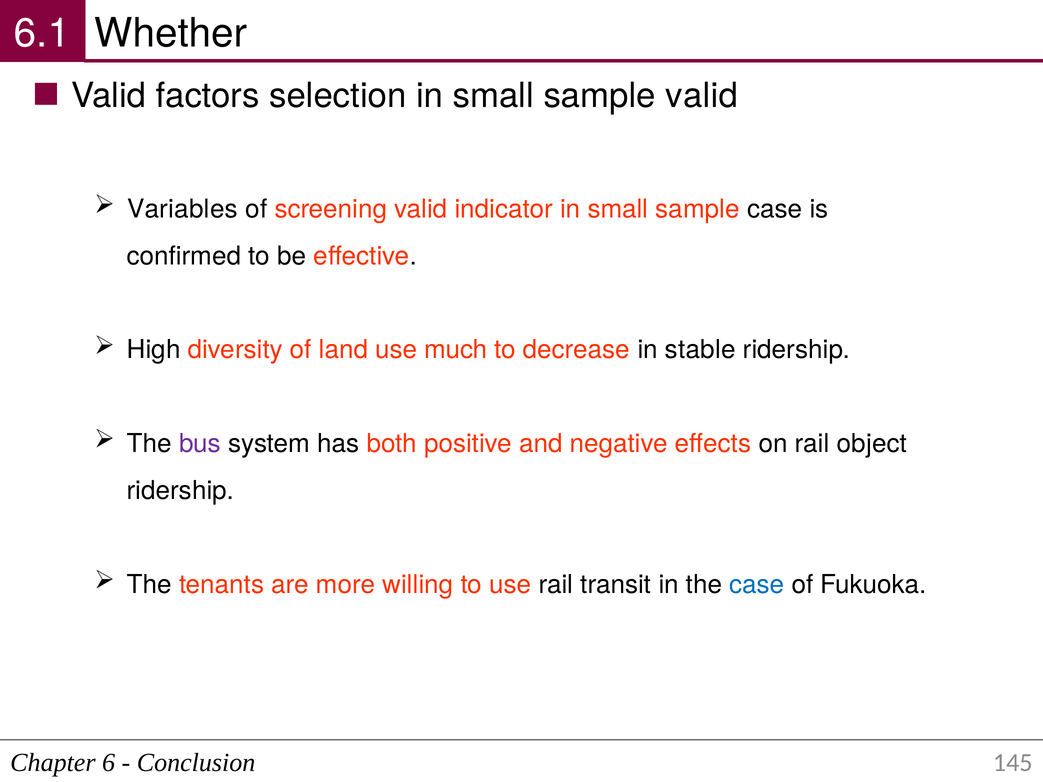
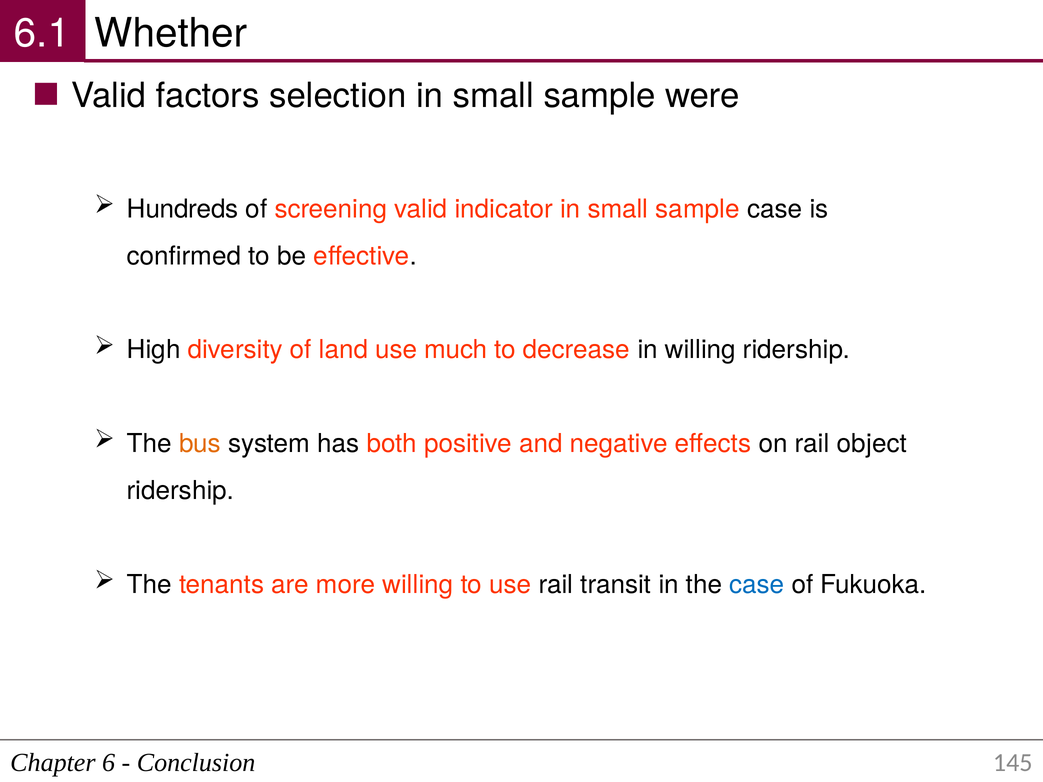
sample valid: valid -> were
Variables: Variables -> Hundreds
in stable: stable -> willing
bus colour: purple -> orange
